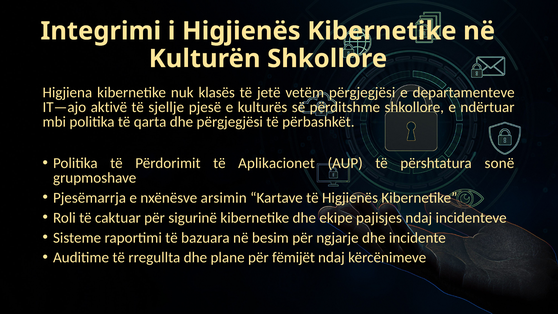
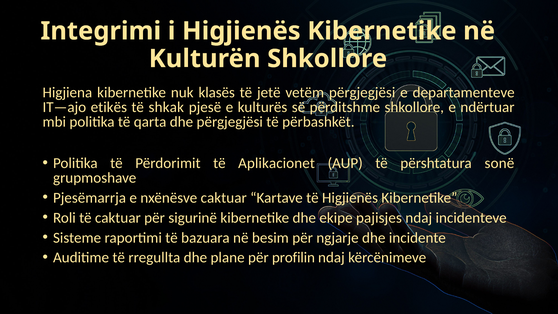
aktivë: aktivë -> etikës
sjellje: sjellje -> shkak
nxënësve arsimin: arsimin -> caktuar
fëmijët: fëmijët -> profilin
